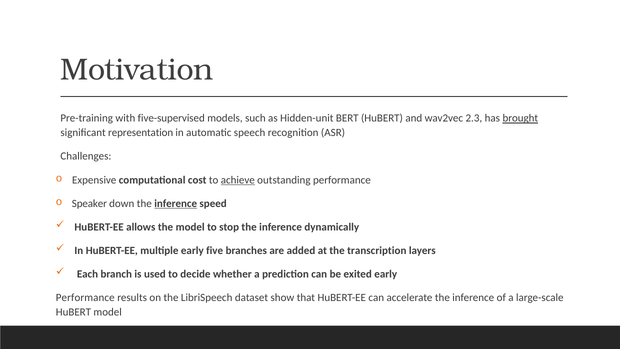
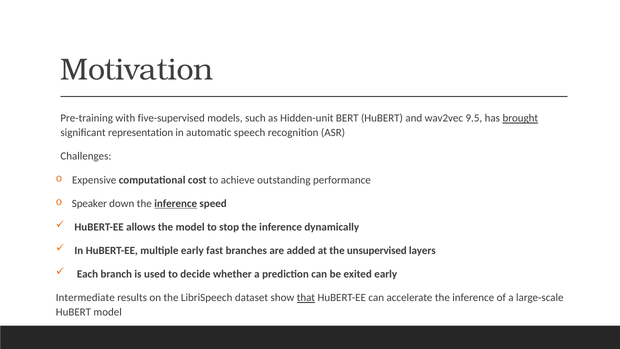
2.3: 2.3 -> 9.5
achieve underline: present -> none
five: five -> fast
transcription: transcription -> unsupervised
Performance at (85, 298): Performance -> Intermediate
that underline: none -> present
